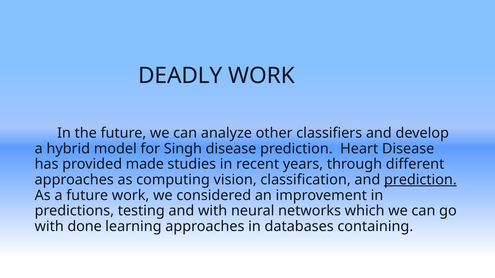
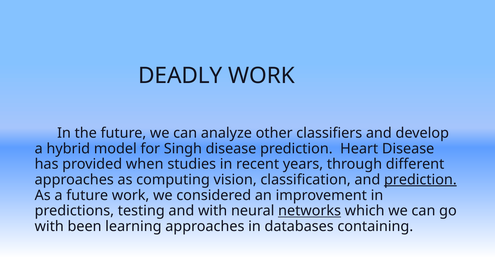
made: made -> when
networks underline: none -> present
done: done -> been
